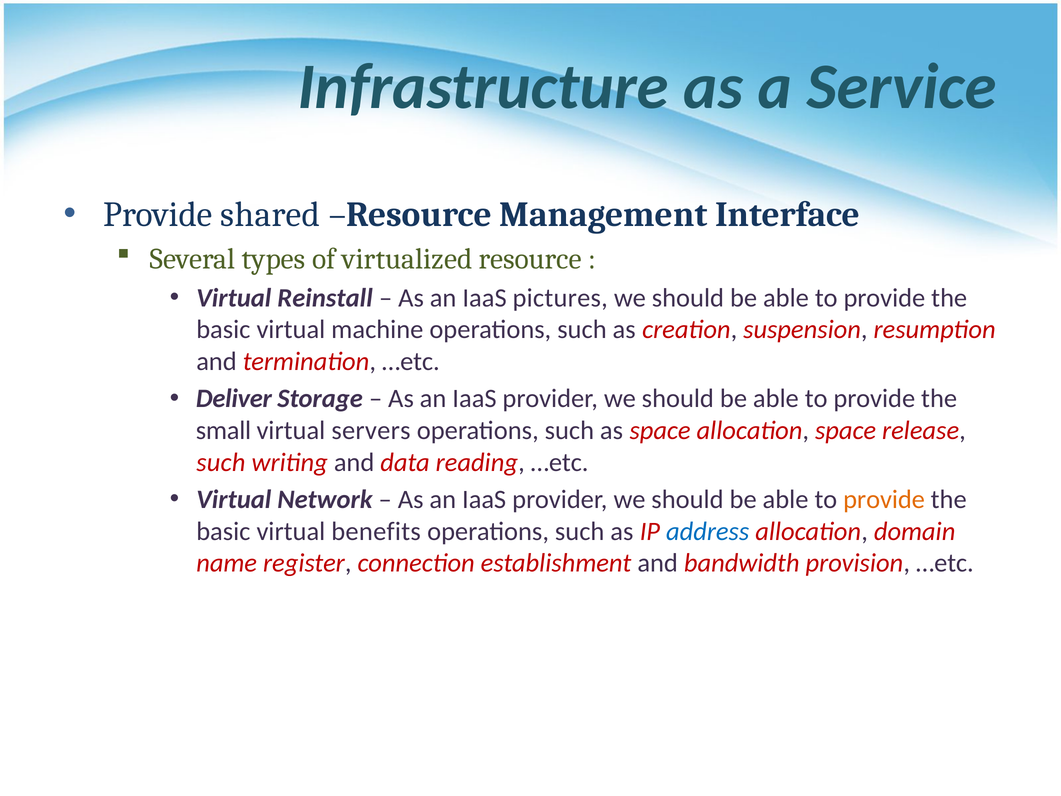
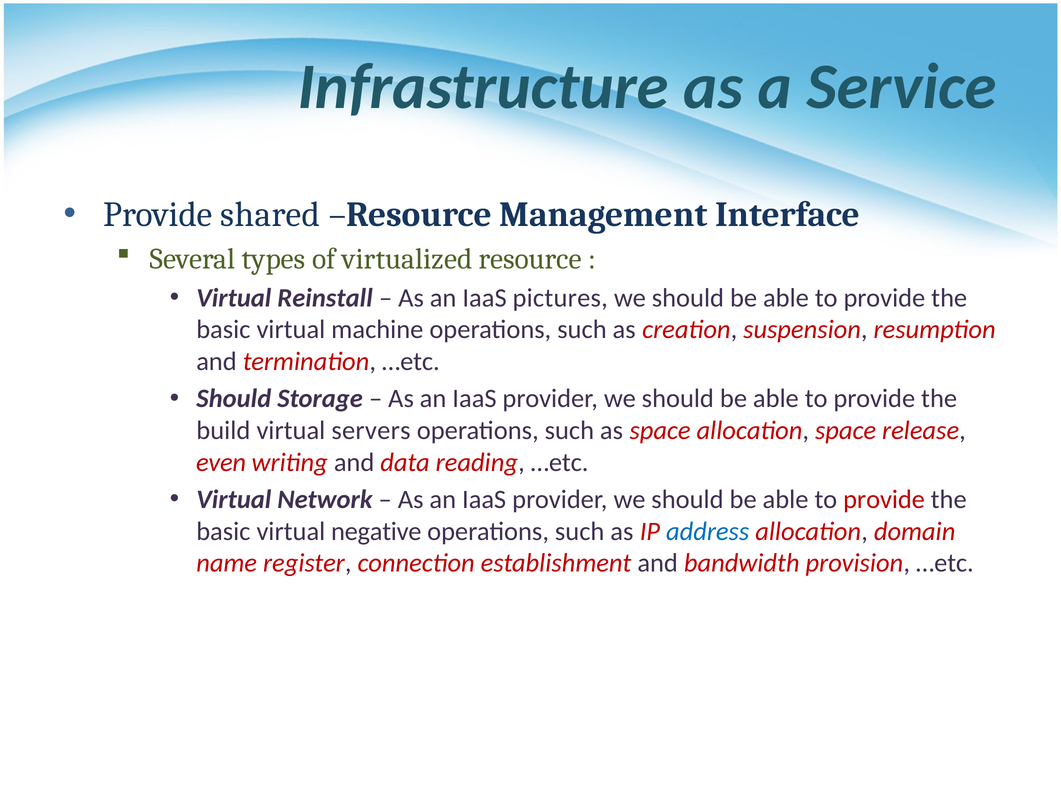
Deliver at (234, 399): Deliver -> Should
small: small -> build
such at (221, 462): such -> even
provide at (884, 499) colour: orange -> red
benefits: benefits -> negative
